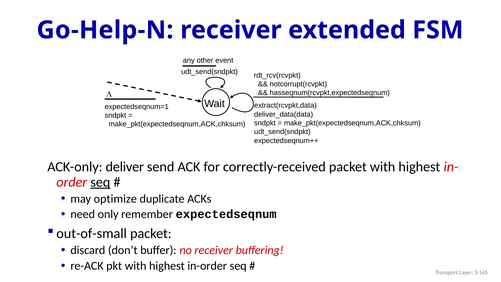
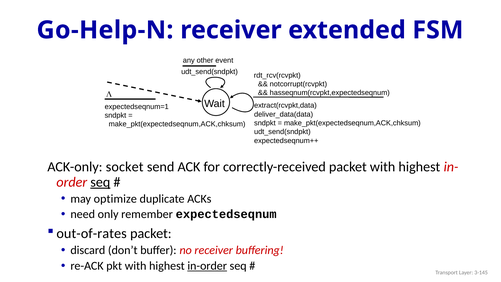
deliver: deliver -> socket
out-of-small: out-of-small -> out-of-rates
in-order underline: none -> present
